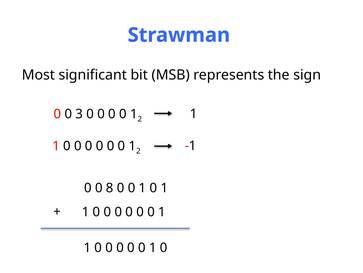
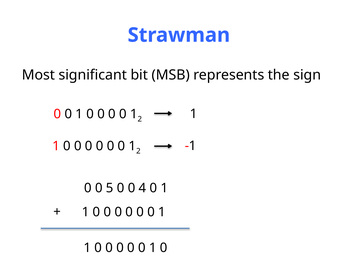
3 at (79, 114): 3 -> 1
8: 8 -> 5
1 at (142, 187): 1 -> 4
